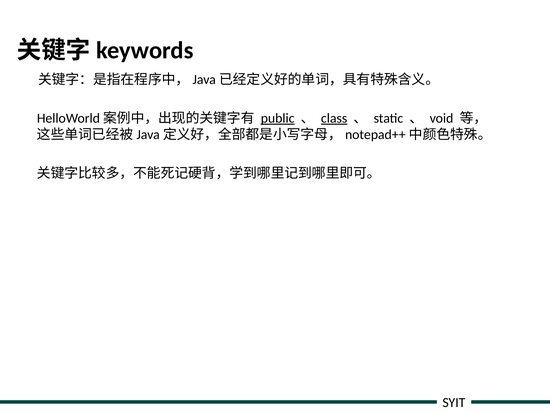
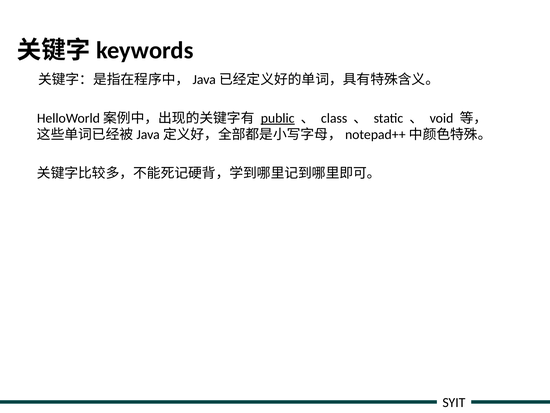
class underline: present -> none
